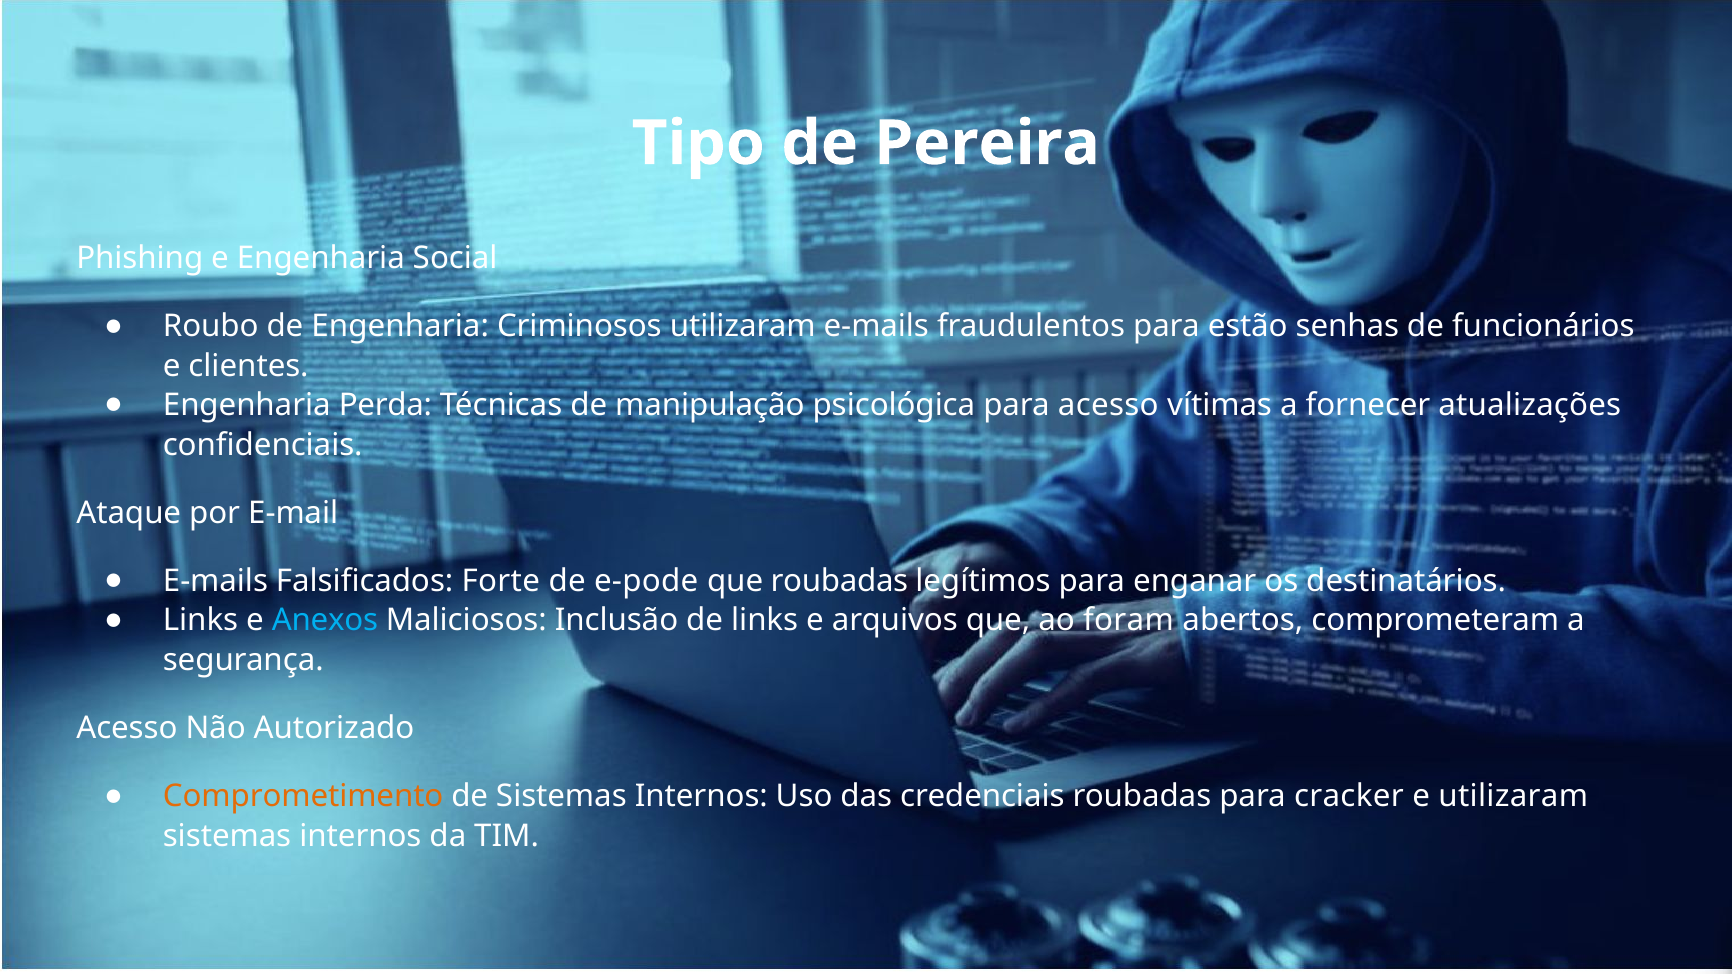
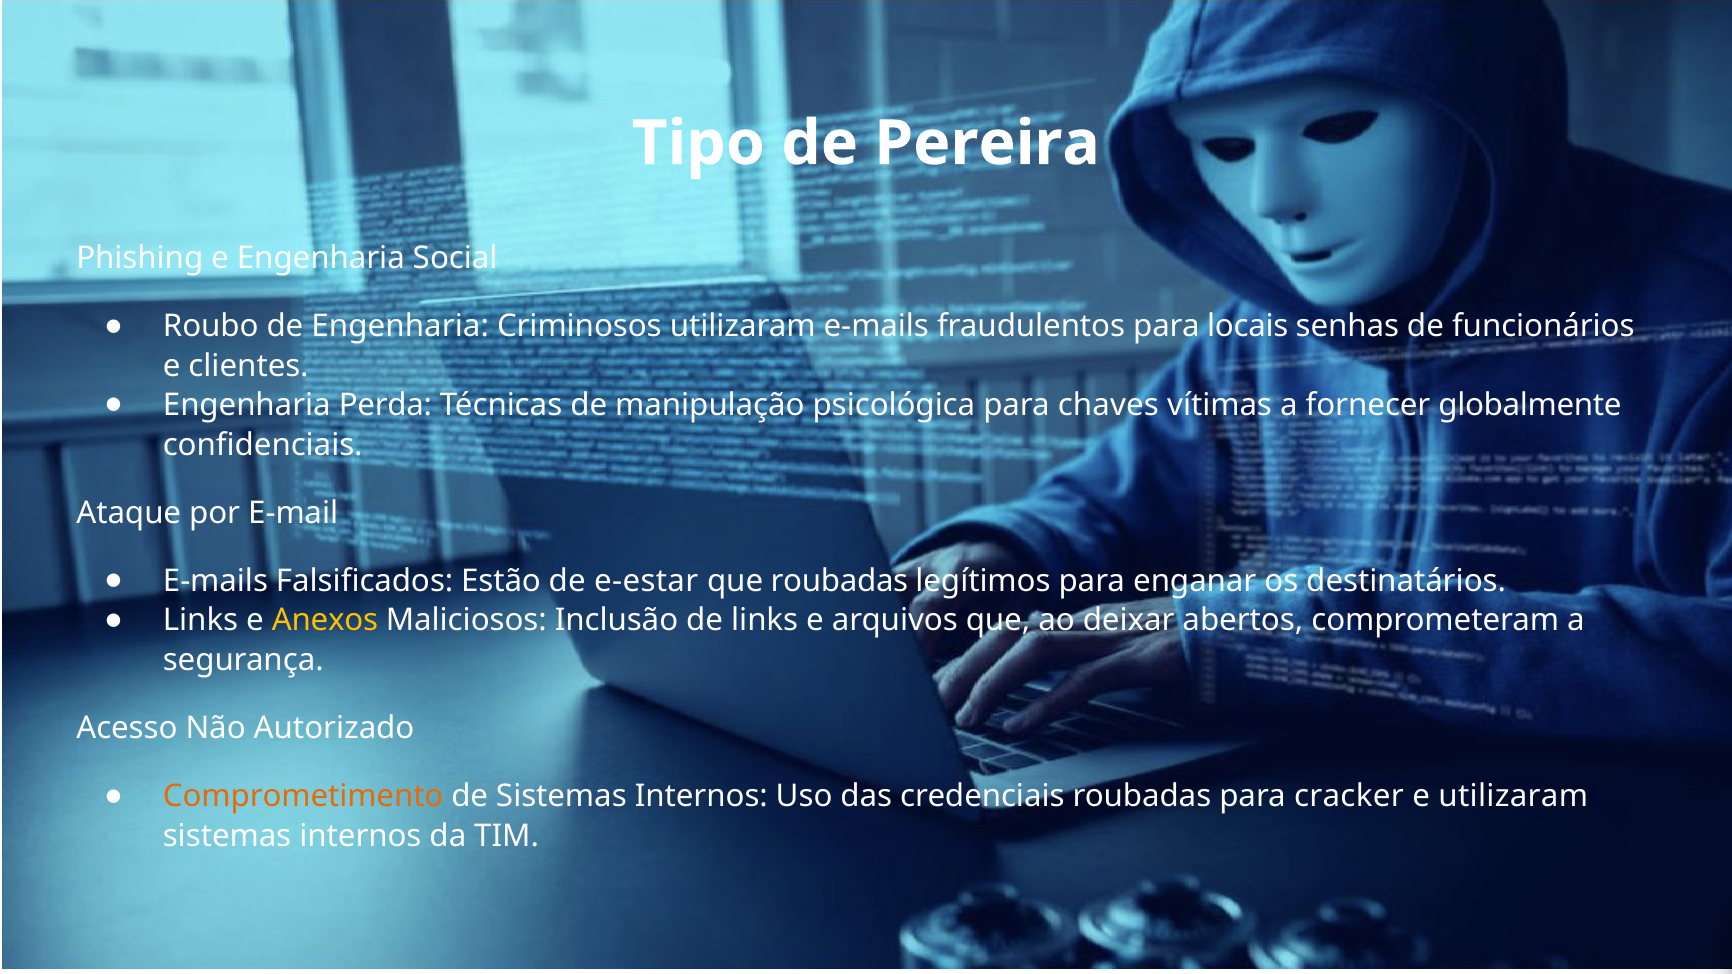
estão: estão -> locais
para acesso: acesso -> chaves
atualizações: atualizações -> globalmente
Forte: Forte -> Estão
e-pode: e-pode -> e-estar
Anexos colour: light blue -> yellow
foram: foram -> deixar
